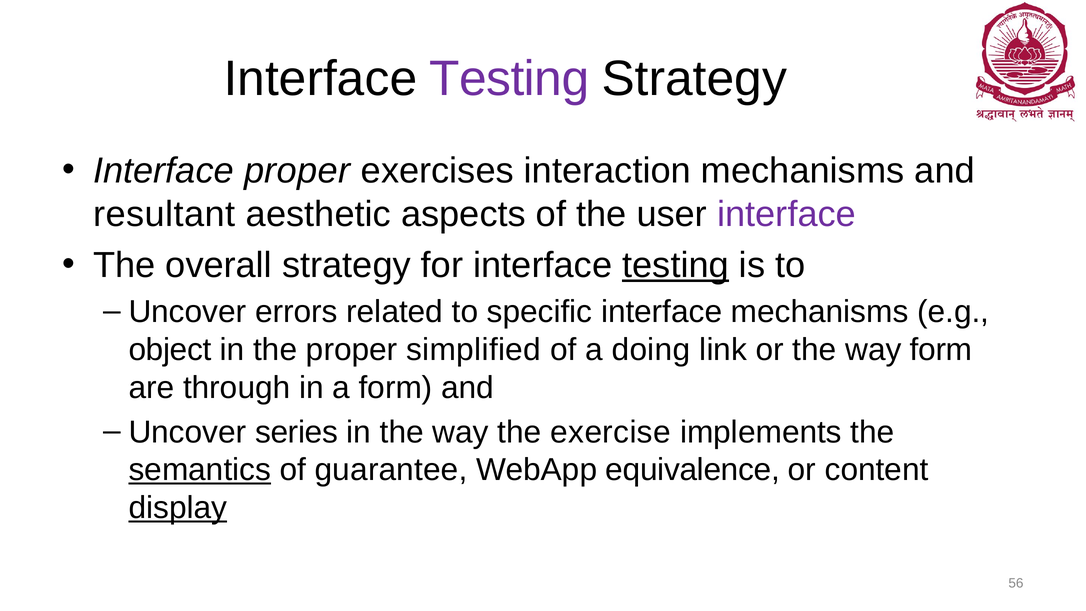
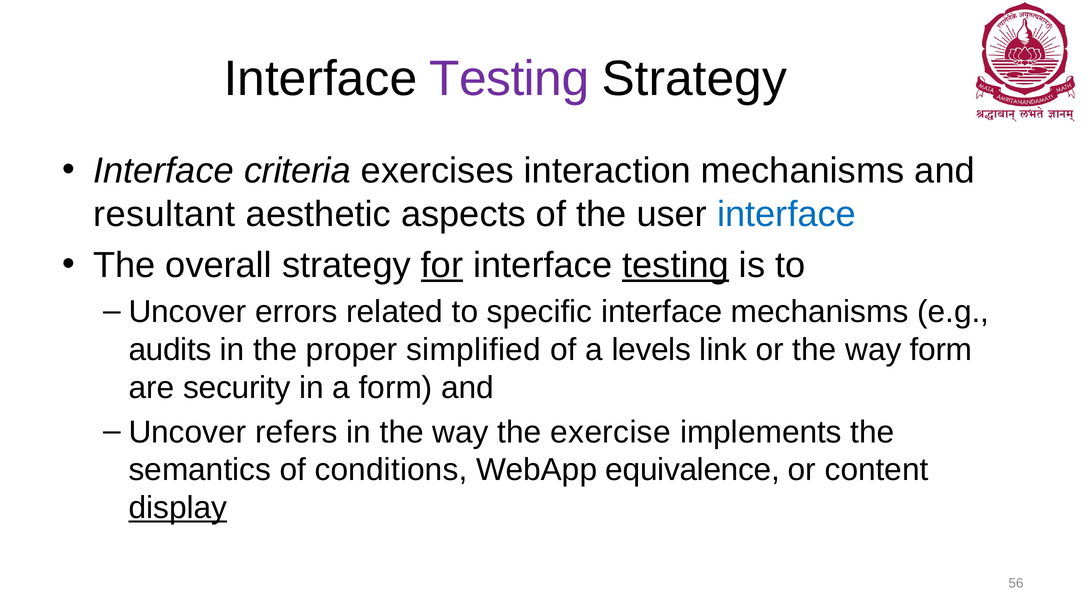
Interface proper: proper -> criteria
interface at (787, 214) colour: purple -> blue
for underline: none -> present
object: object -> audits
doing: doing -> levels
through: through -> security
series: series -> refers
semantics underline: present -> none
guarantee: guarantee -> conditions
